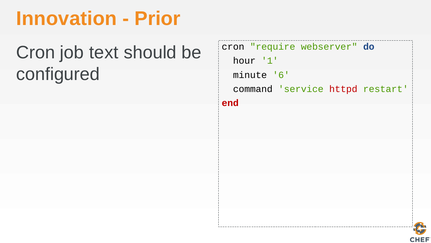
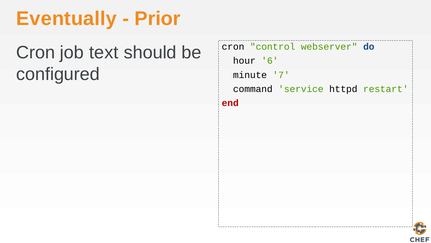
Innovation: Innovation -> Eventually
require: require -> control
1: 1 -> 6
6: 6 -> 7
httpd colour: red -> black
